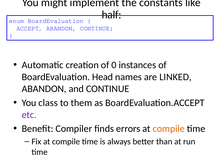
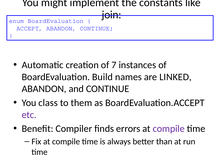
half: half -> join
0: 0 -> 7
Head: Head -> Build
compile at (169, 128) colour: orange -> purple
